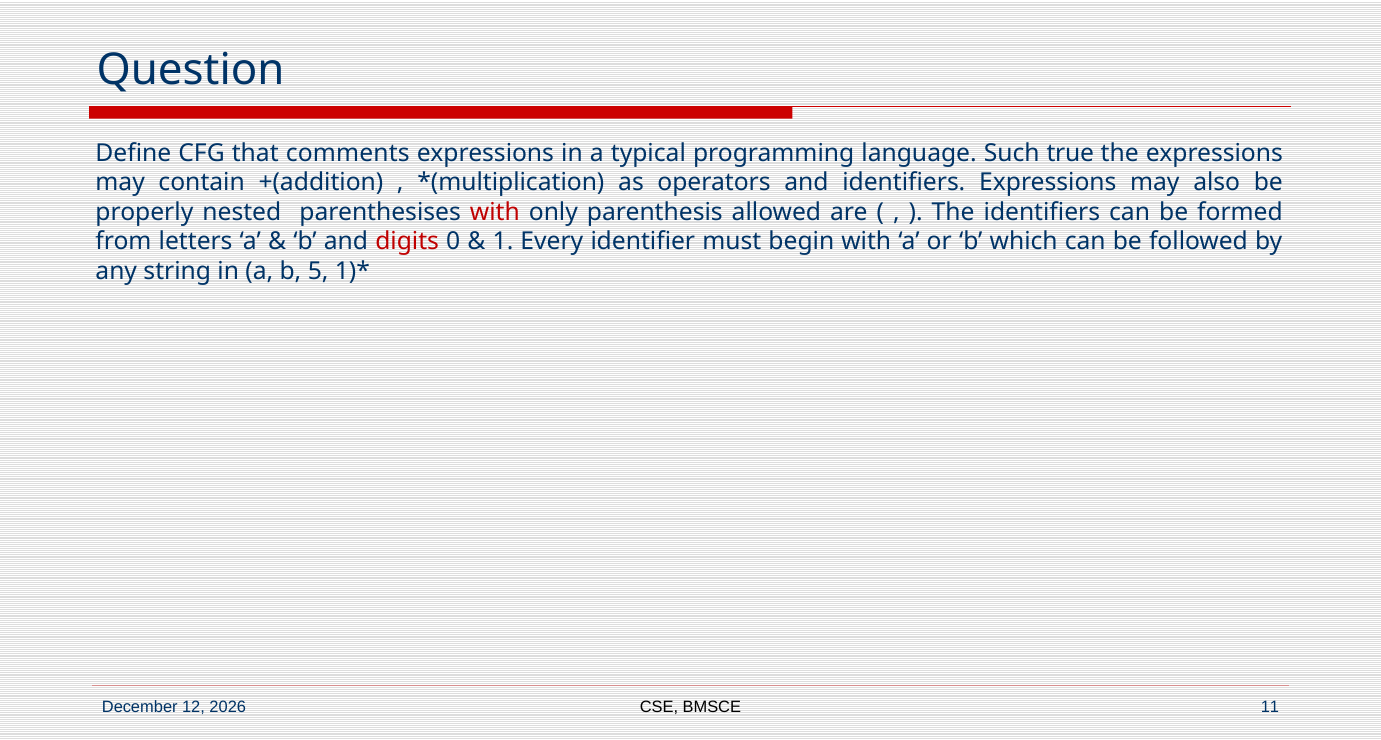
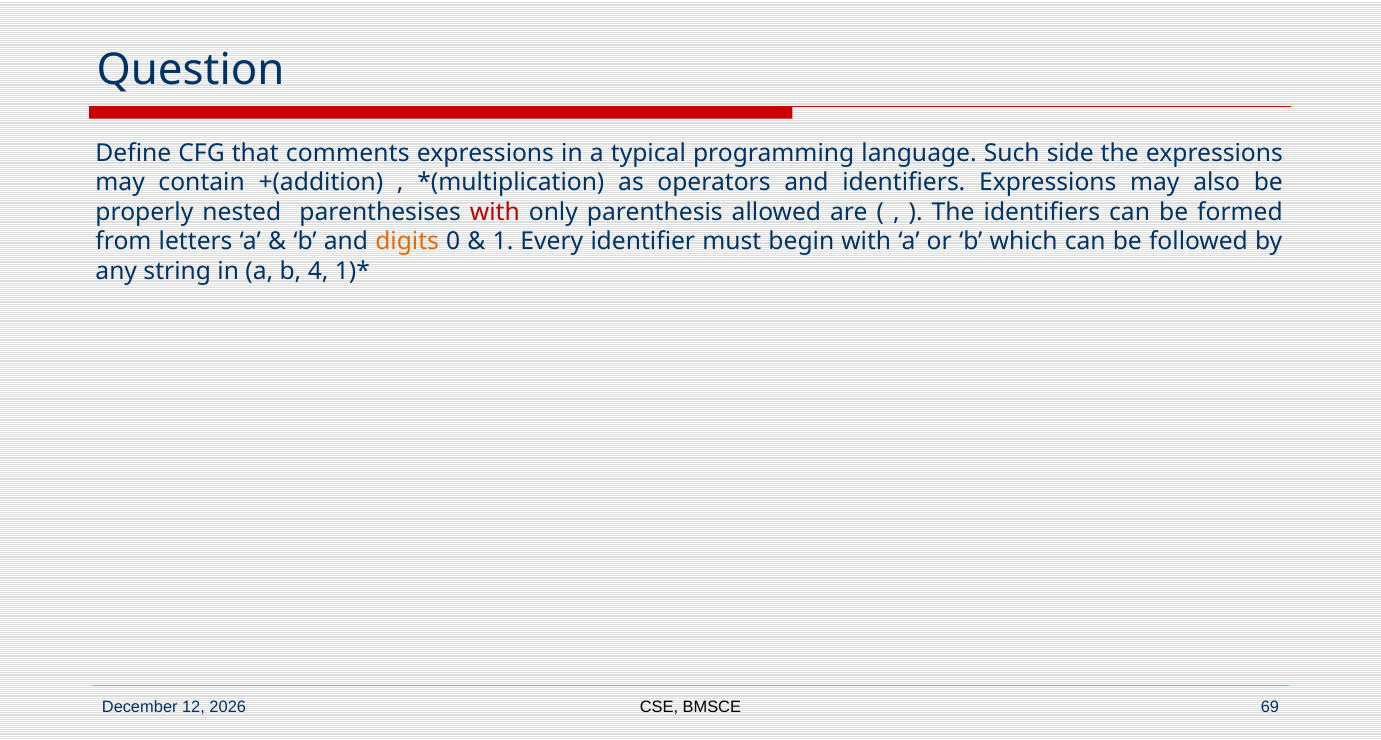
true: true -> side
digits colour: red -> orange
5: 5 -> 4
11: 11 -> 69
